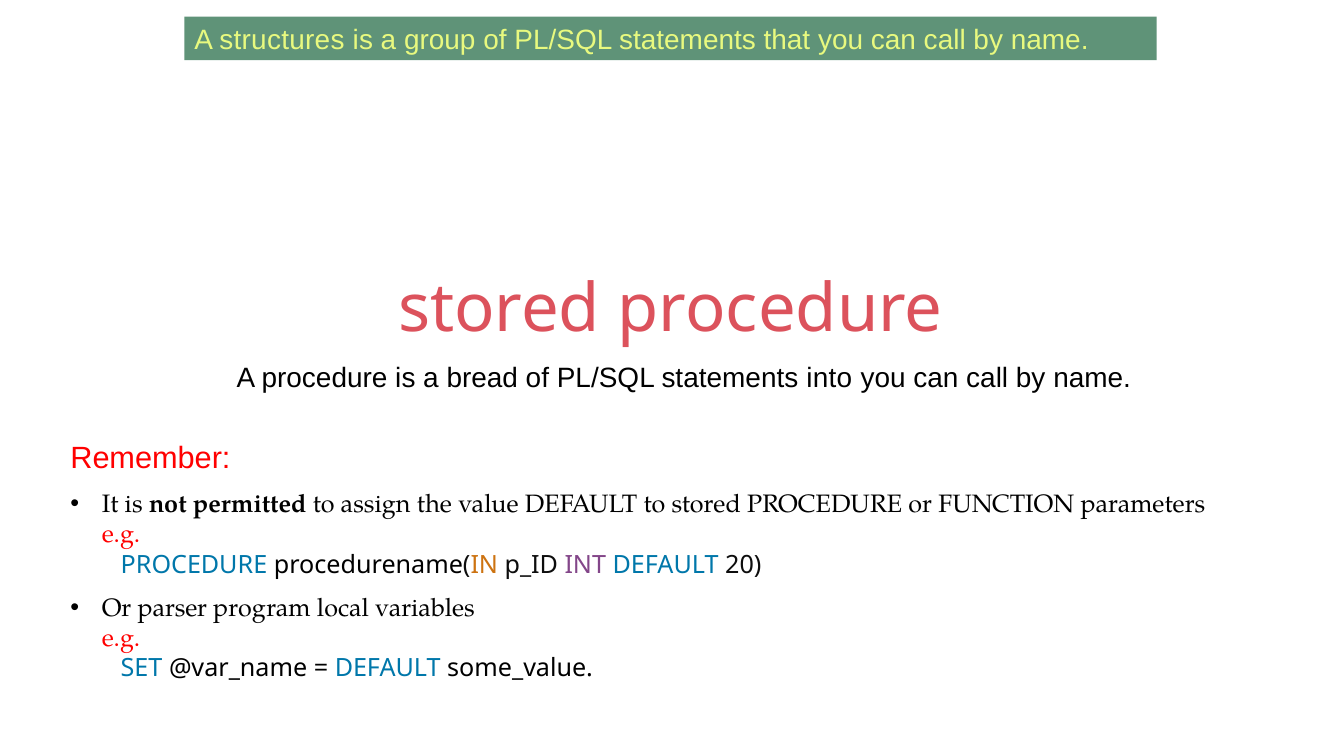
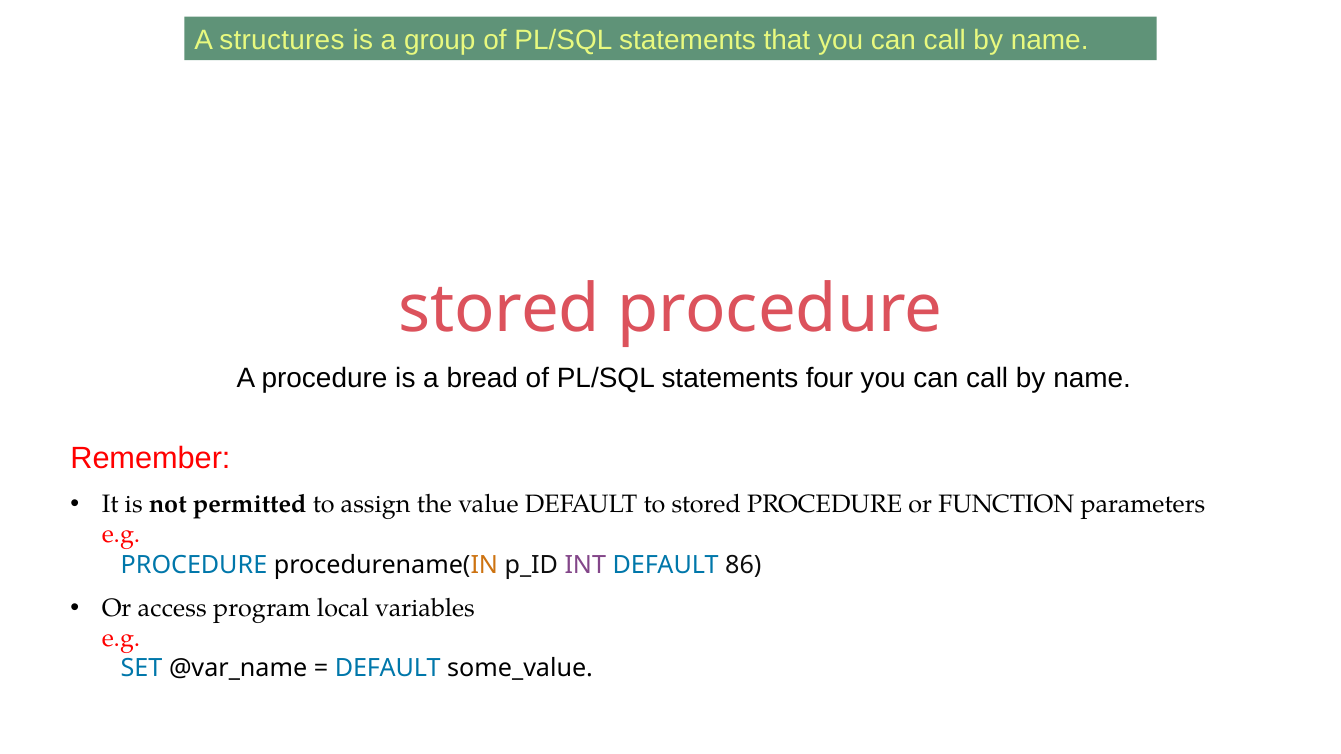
into: into -> four
20: 20 -> 86
parser: parser -> access
